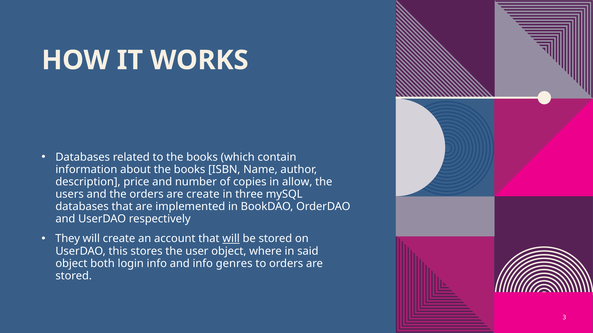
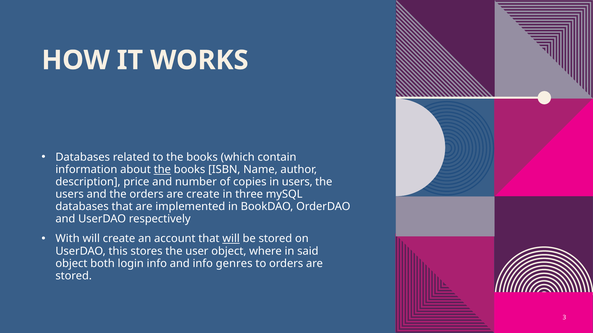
the at (162, 170) underline: none -> present
in allow: allow -> users
They: They -> With
